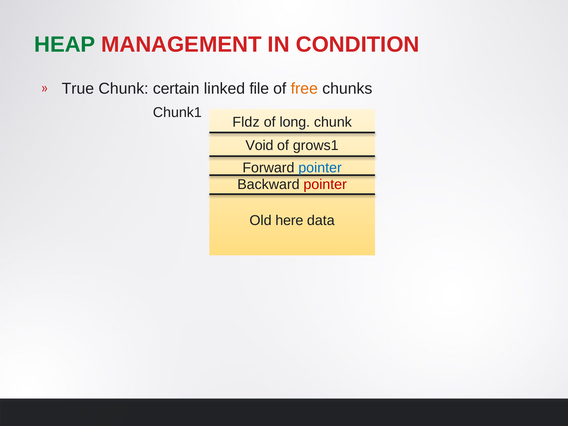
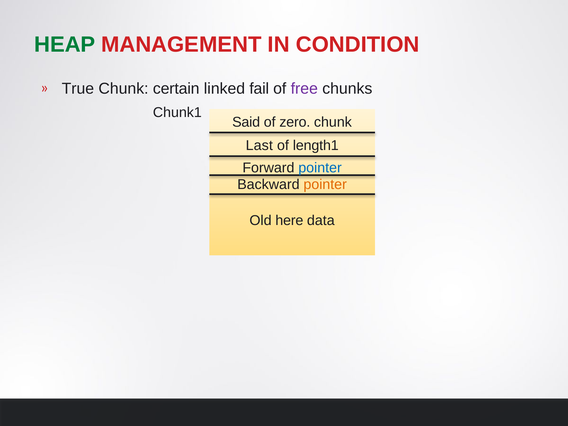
file: file -> fail
free colour: orange -> purple
Fldz: Fldz -> Said
long: long -> zero
Void: Void -> Last
grows1: grows1 -> length1
pointer at (325, 184) colour: red -> orange
